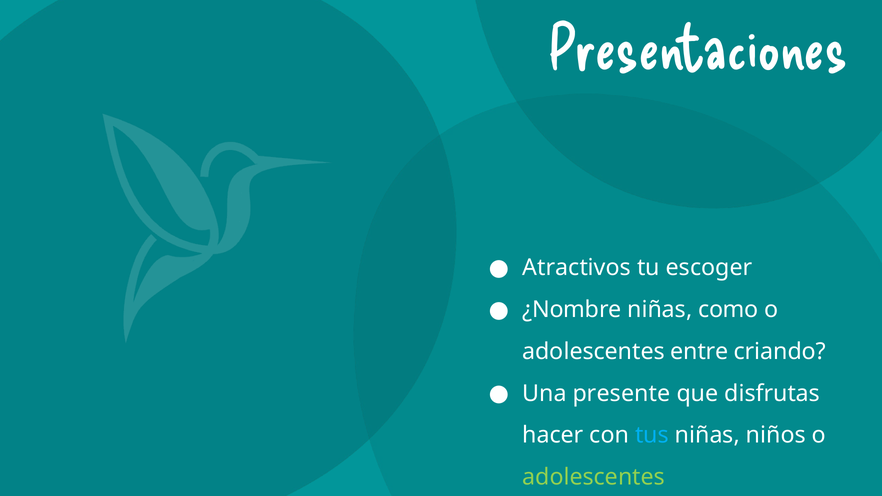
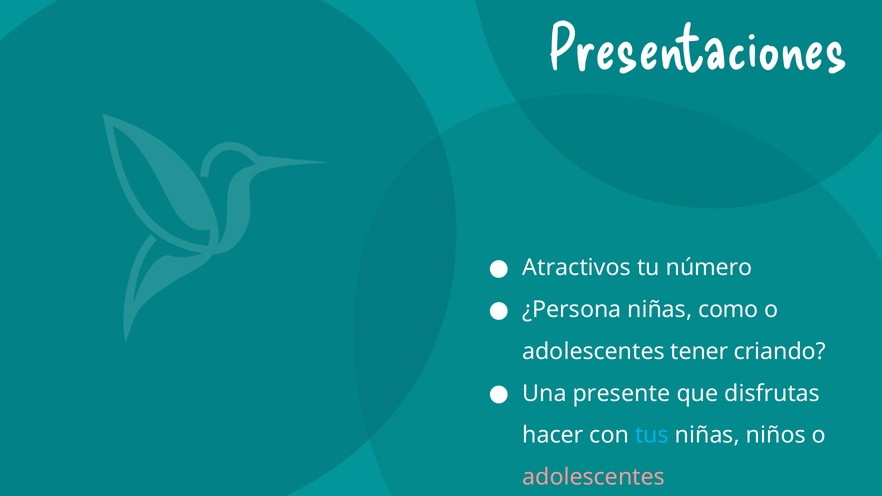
escoger: escoger -> número
¿Nombre: ¿Nombre -> ¿Persona
entre: entre -> tener
adolescentes at (594, 477) colour: light green -> pink
